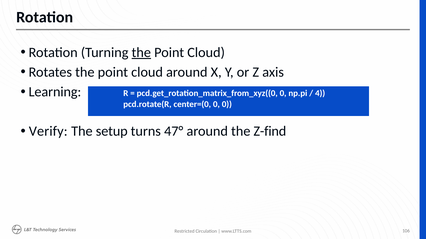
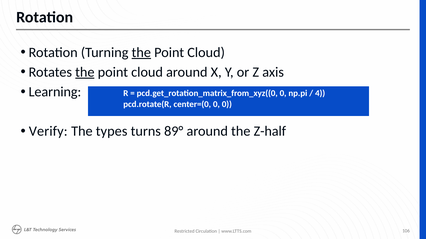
the at (85, 72) underline: none -> present
setup: setup -> types
47°: 47° -> 89°
Z-find: Z-find -> Z-half
